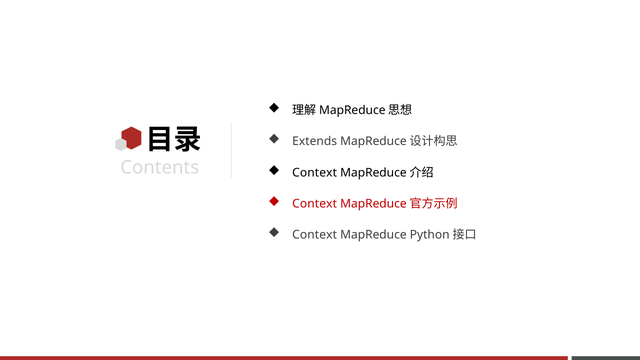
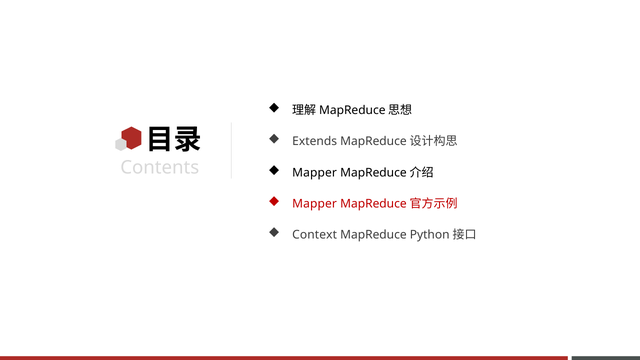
Context at (315, 173): Context -> Mapper
Context at (315, 204): Context -> Mapper
